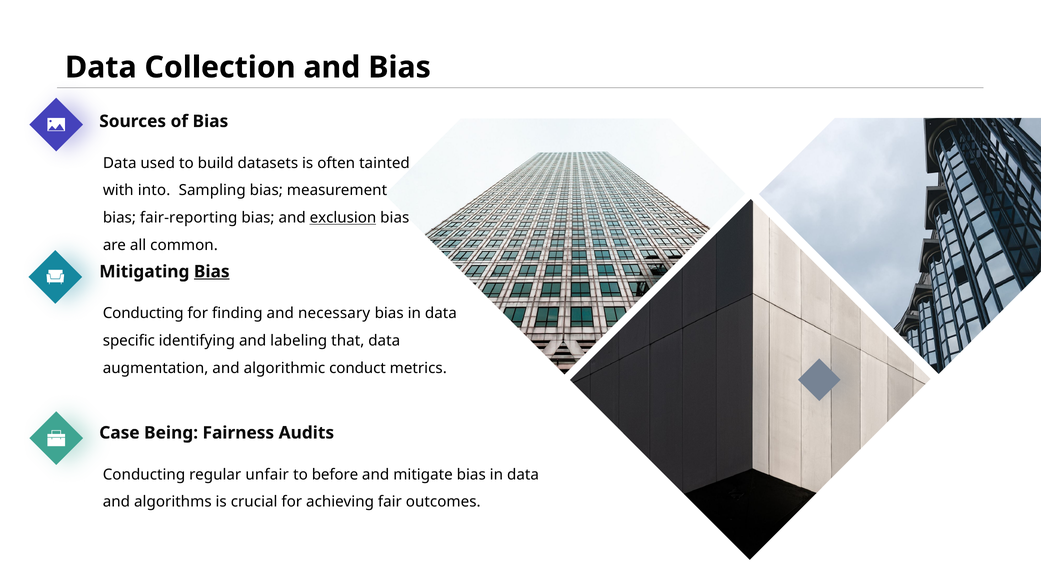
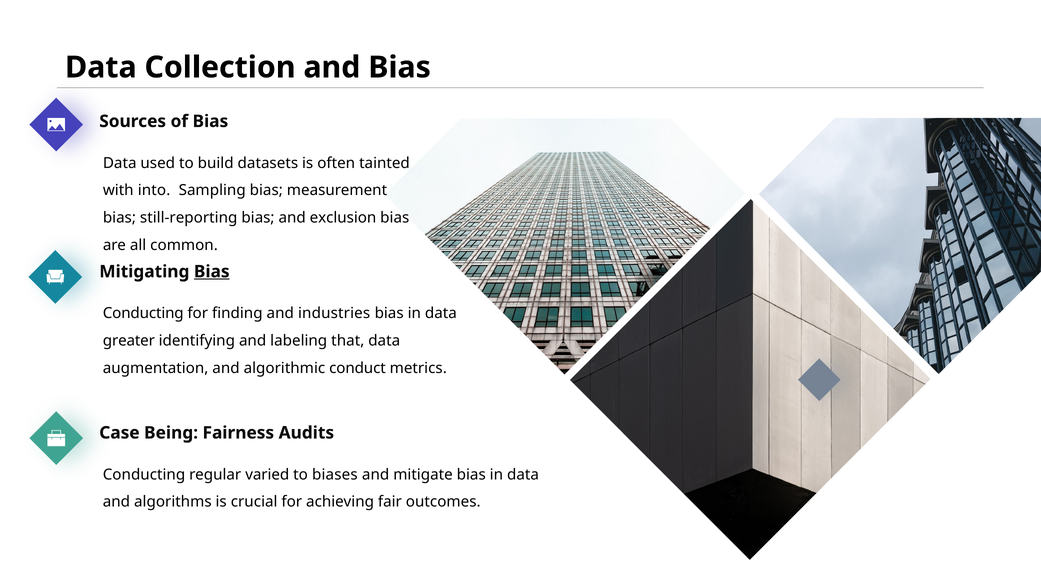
fair-reporting: fair-reporting -> still-reporting
exclusion underline: present -> none
necessary: necessary -> industries
specific: specific -> greater
unfair: unfair -> varied
before: before -> biases
